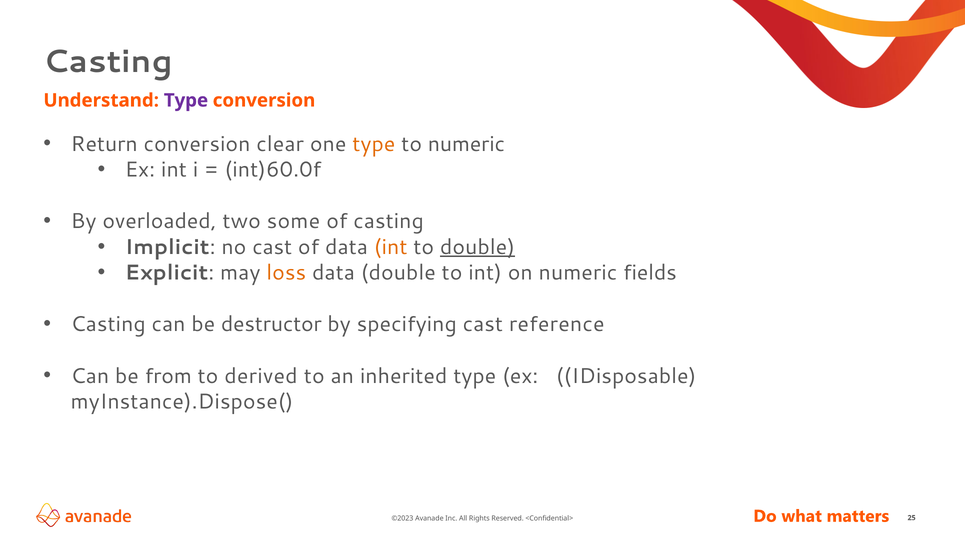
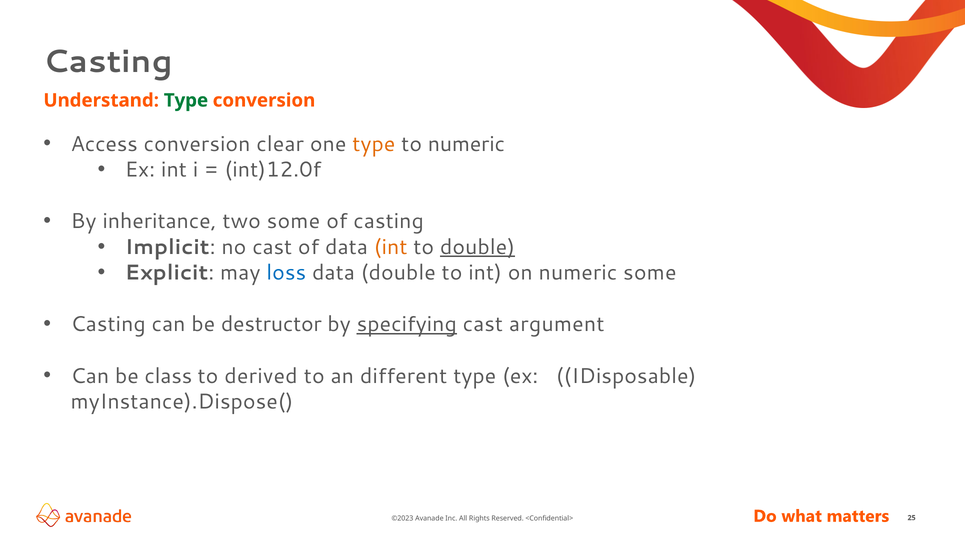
Type at (186, 100) colour: purple -> green
Return: Return -> Access
int)60.0f: int)60.0f -> int)12.0f
overloaded: overloaded -> inheritance
loss colour: orange -> blue
numeric fields: fields -> some
specifying underline: none -> present
reference: reference -> argument
from: from -> class
inherited: inherited -> different
